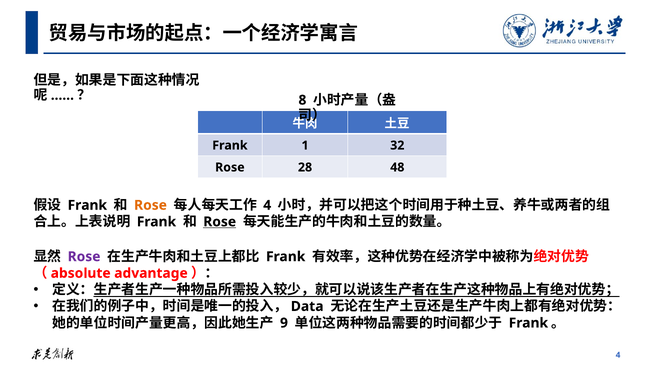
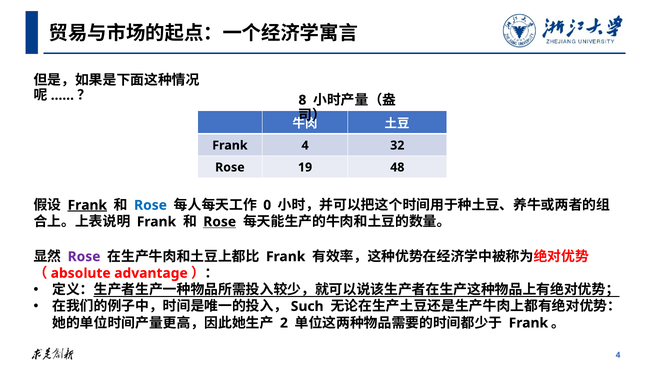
Frank 1: 1 -> 4
28: 28 -> 19
Frank at (87, 205) underline: none -> present
Rose at (150, 205) colour: orange -> blue
4 at (267, 205): 4 -> 0
Data: Data -> Such
9: 9 -> 2
